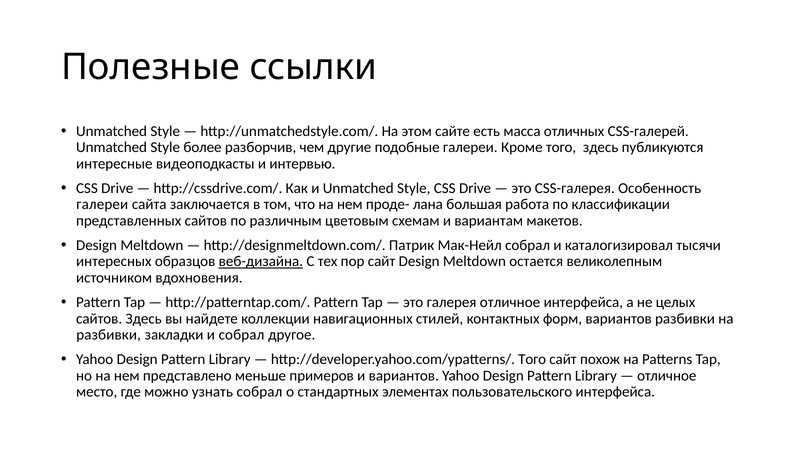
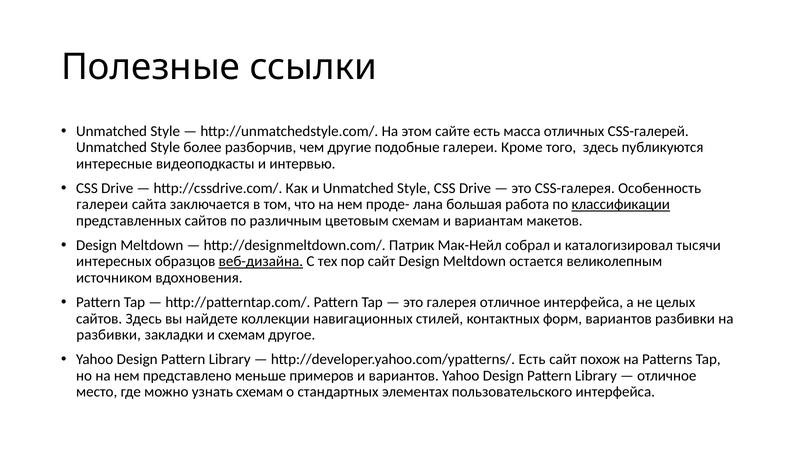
классификации underline: none -> present
и собрал: собрал -> схемам
http://developer.yahoo.com/ypatterns/ Того: Того -> Есть
узнать собрал: собрал -> схемам
